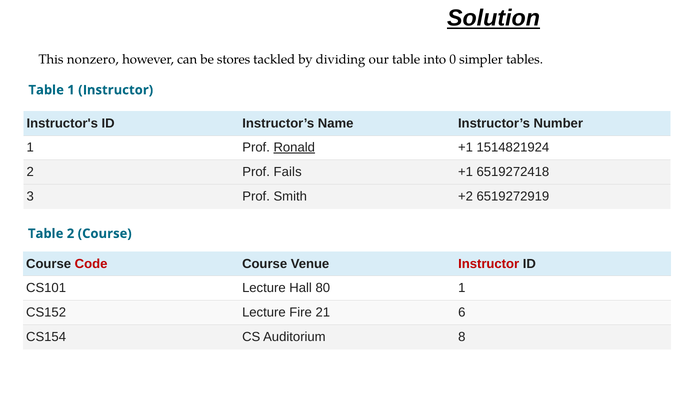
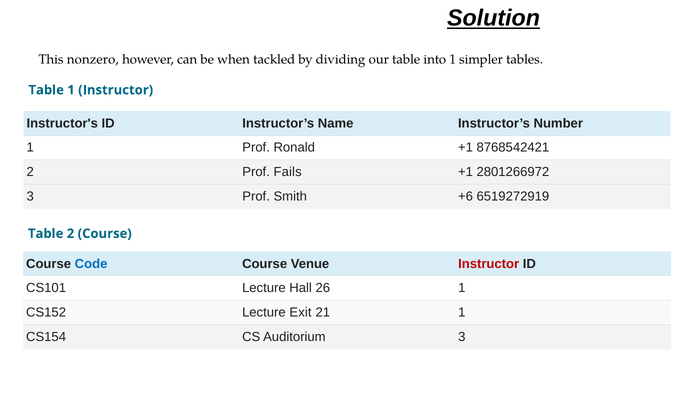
stores: stores -> when
into 0: 0 -> 1
Ronald underline: present -> none
1514821924: 1514821924 -> 8768542421
6519272418: 6519272418 -> 2801266972
+2: +2 -> +6
Code colour: red -> blue
80: 80 -> 26
Fire: Fire -> Exit
21 6: 6 -> 1
Auditorium 8: 8 -> 3
